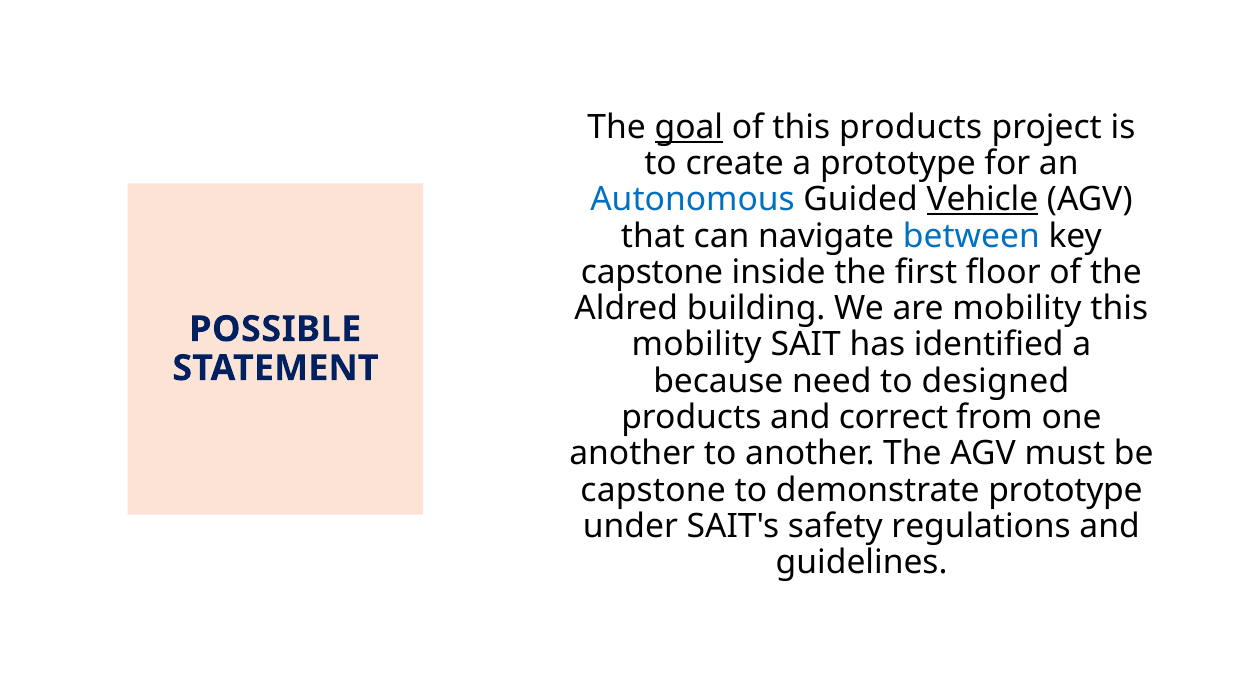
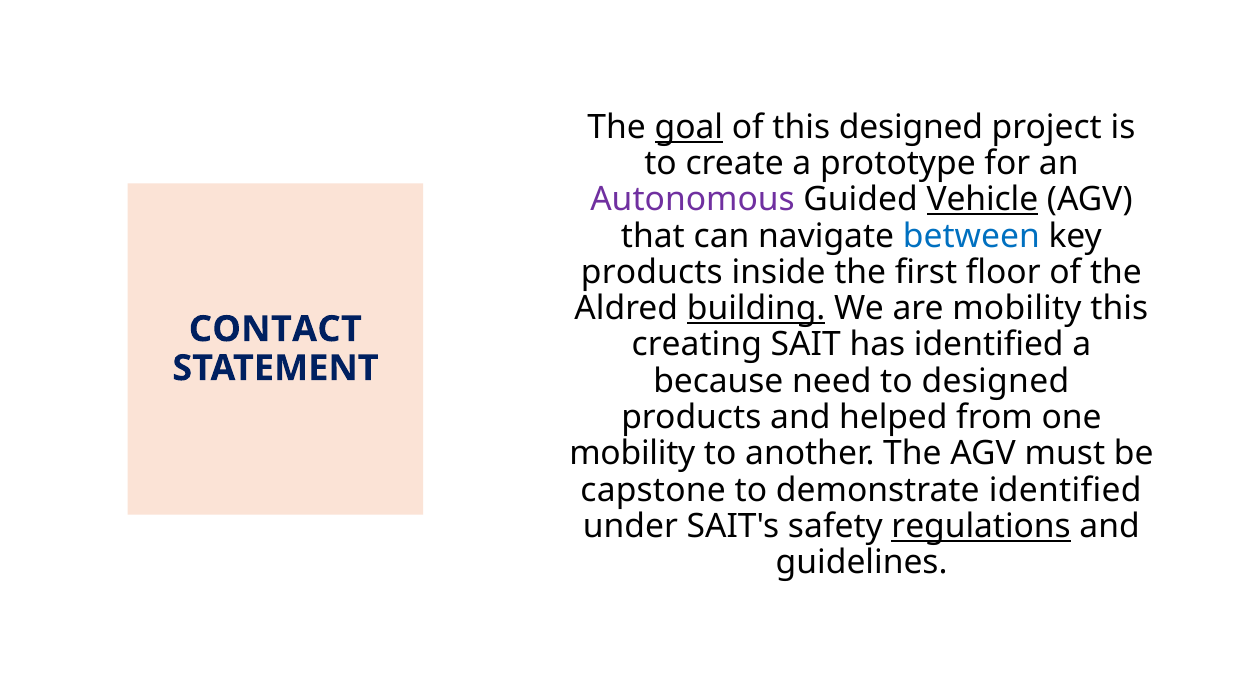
this products: products -> designed
Autonomous colour: blue -> purple
capstone at (652, 272): capstone -> products
building underline: none -> present
POSSIBLE: POSSIBLE -> CONTACT
mobility at (697, 345): mobility -> creating
correct: correct -> helped
another at (632, 454): another -> mobility
demonstrate prototype: prototype -> identified
regulations underline: none -> present
